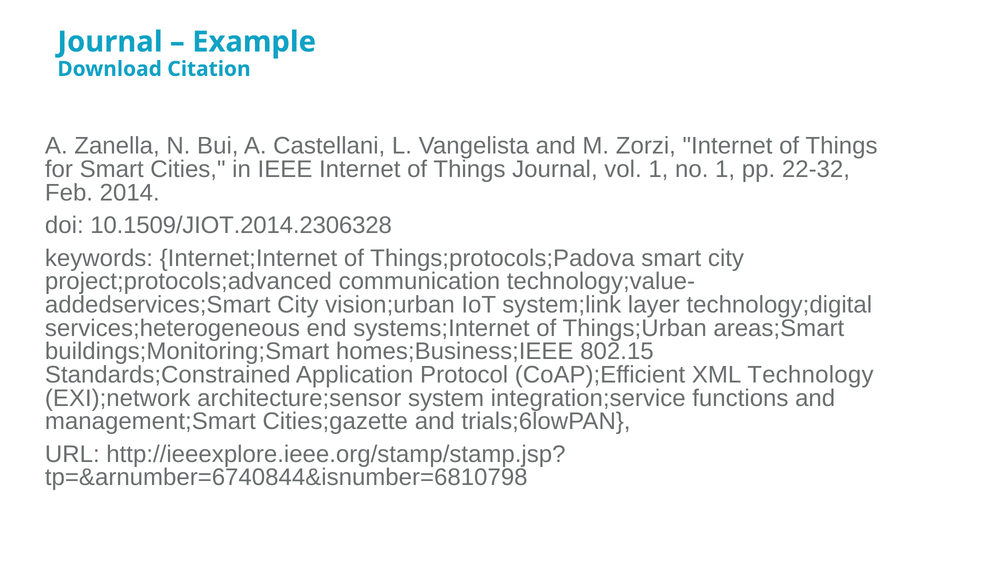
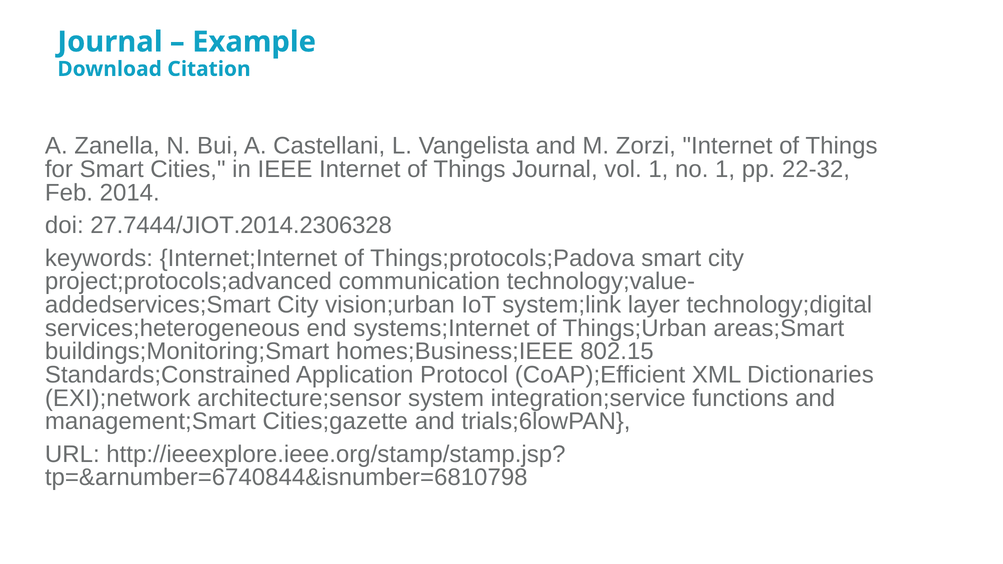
10.1509/JIOT.2014.2306328: 10.1509/JIOT.2014.2306328 -> 27.7444/JIOT.2014.2306328
Technology: Technology -> Dictionaries
